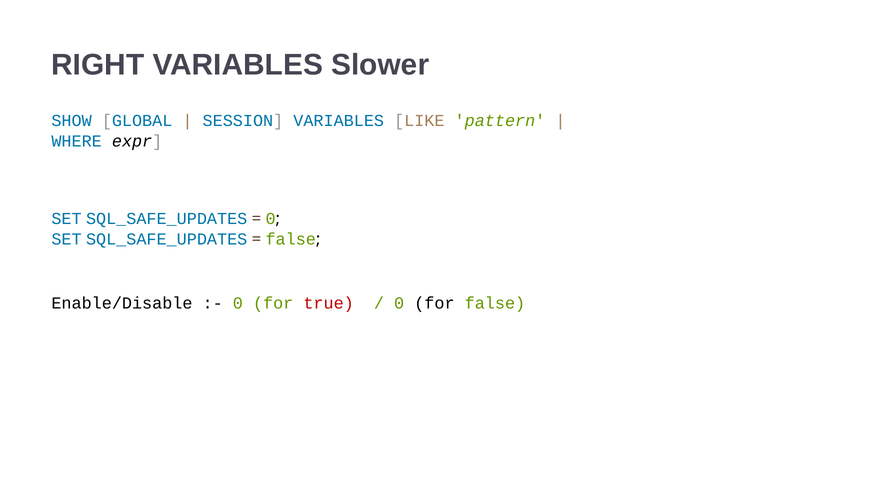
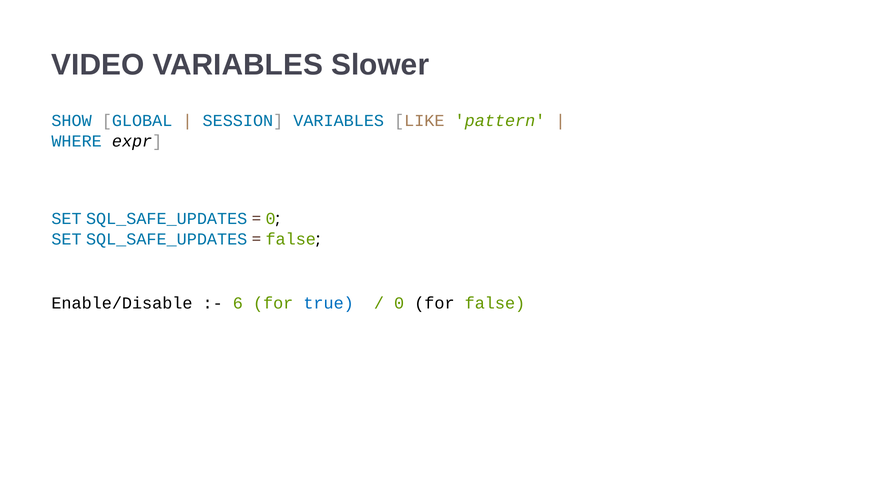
RIGHT: RIGHT -> VIDEO
0 at (238, 303): 0 -> 6
true colour: red -> blue
